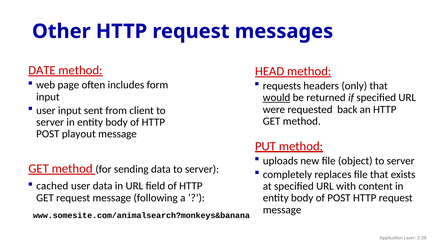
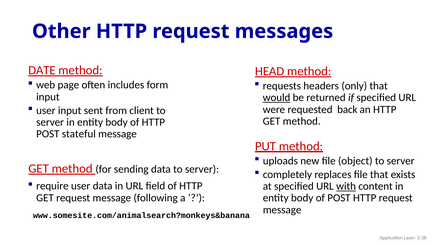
playout: playout -> stateful
cached: cached -> require
with underline: none -> present
